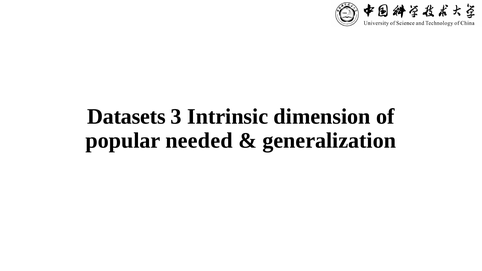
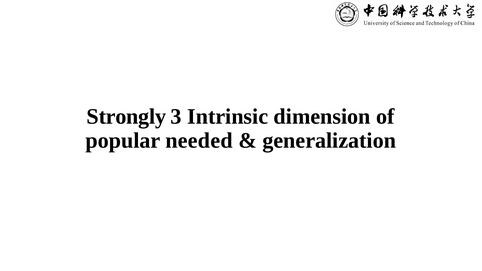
Datasets: Datasets -> Strongly
